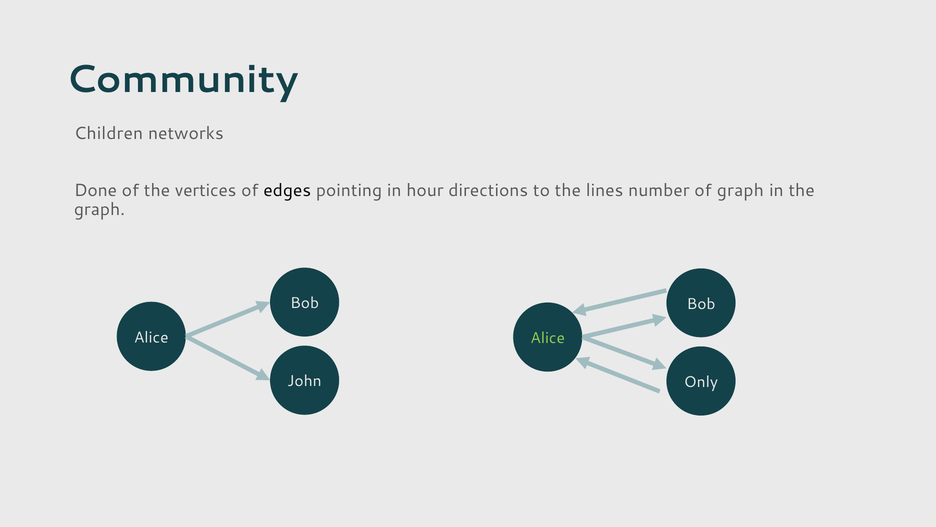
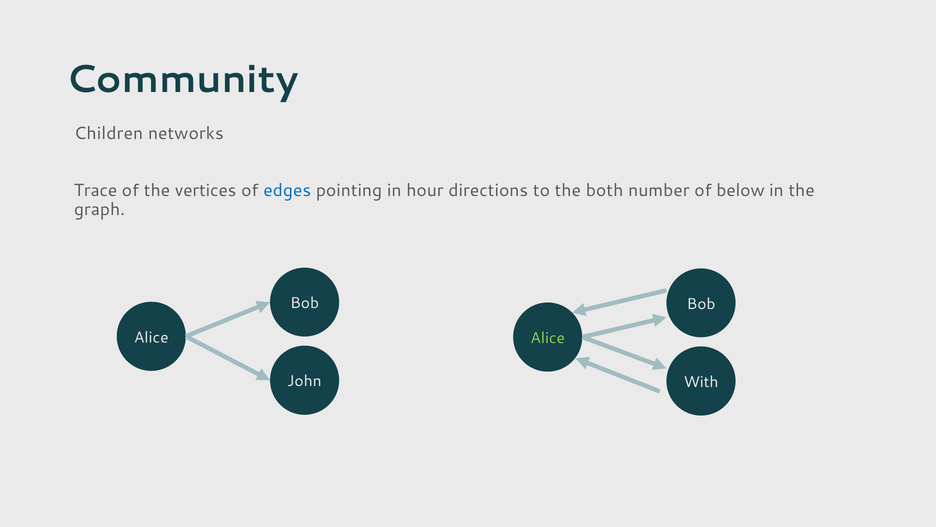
Done: Done -> Trace
edges colour: black -> blue
lines: lines -> both
of graph: graph -> below
Only: Only -> With
